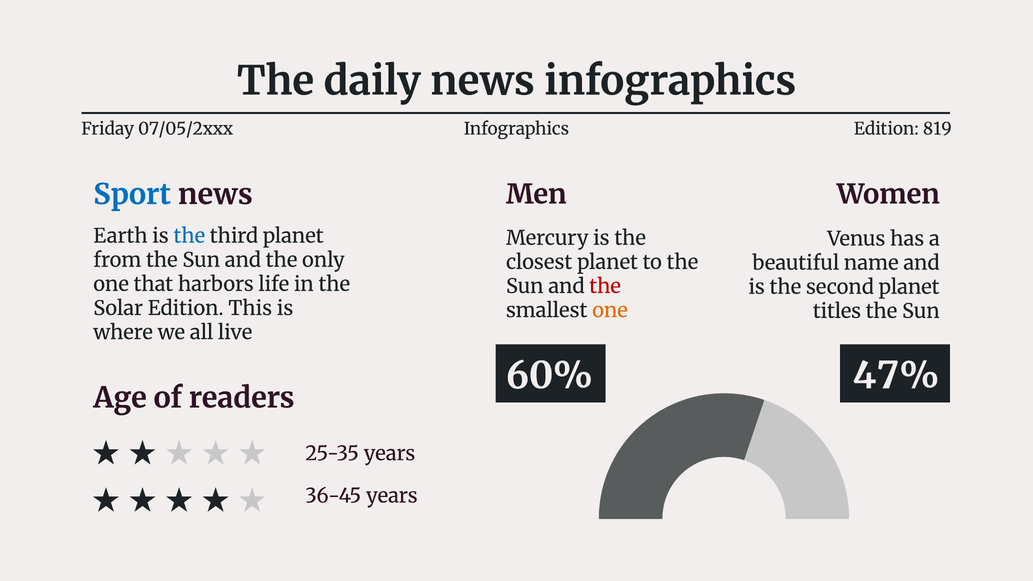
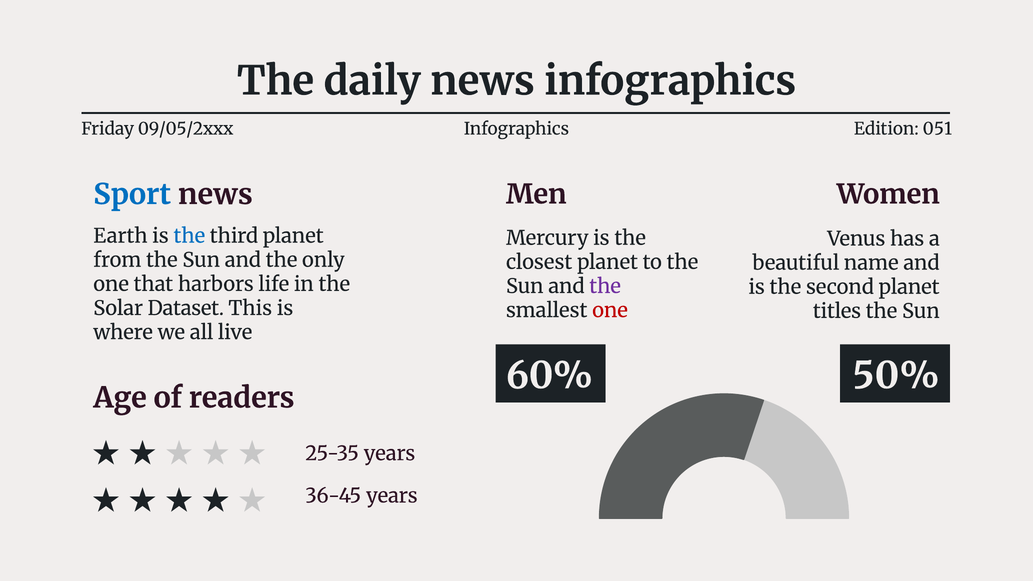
07/05/2xxx: 07/05/2xxx -> 09/05/2xxx
819: 819 -> 051
the at (605, 286) colour: red -> purple
Solar Edition: Edition -> Dataset
one at (610, 311) colour: orange -> red
47%: 47% -> 50%
